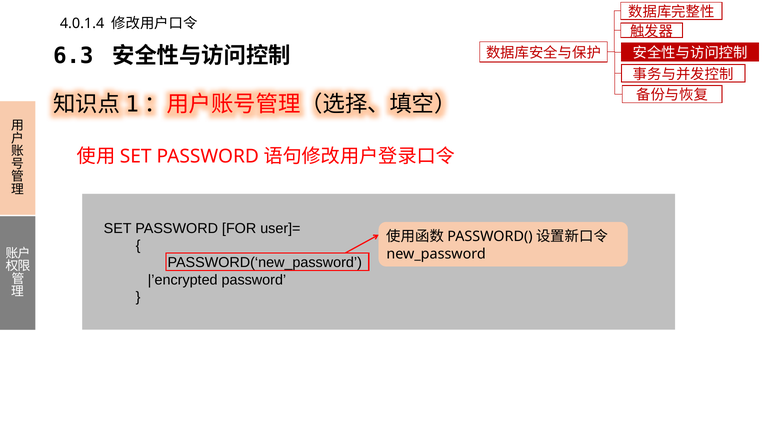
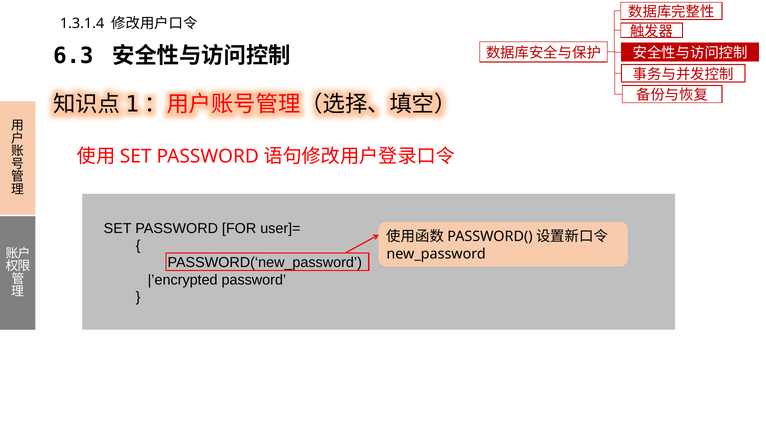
4.0.1.4: 4.0.1.4 -> 1.3.1.4
